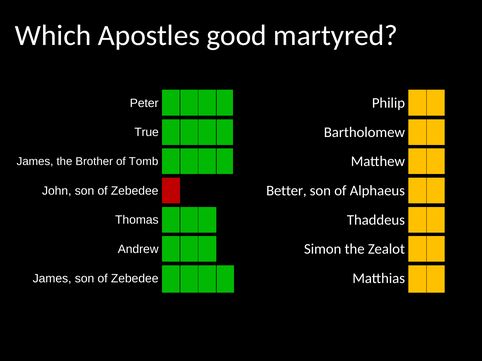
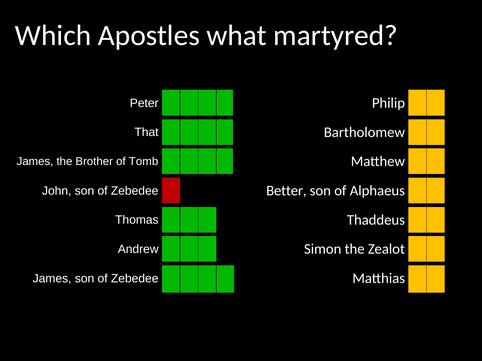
good: good -> what
True at (147, 132): True -> That
